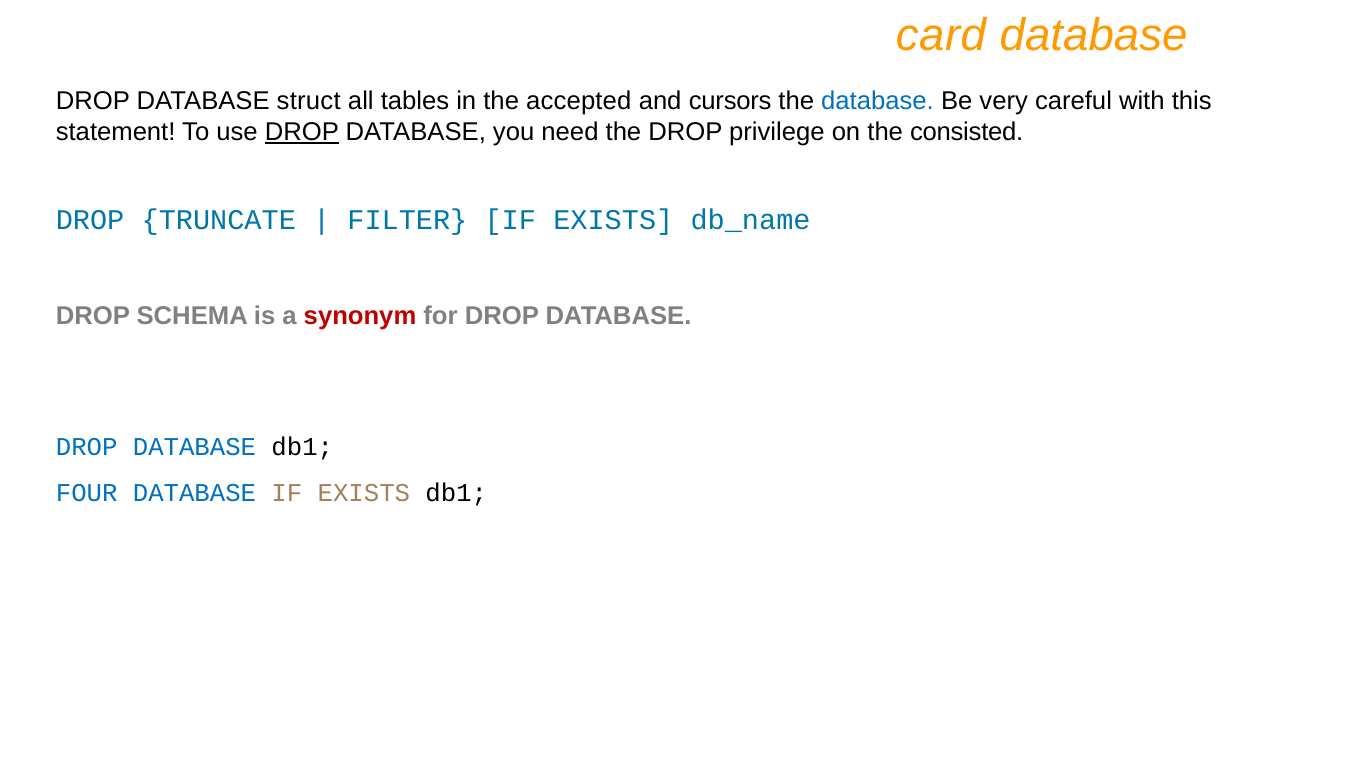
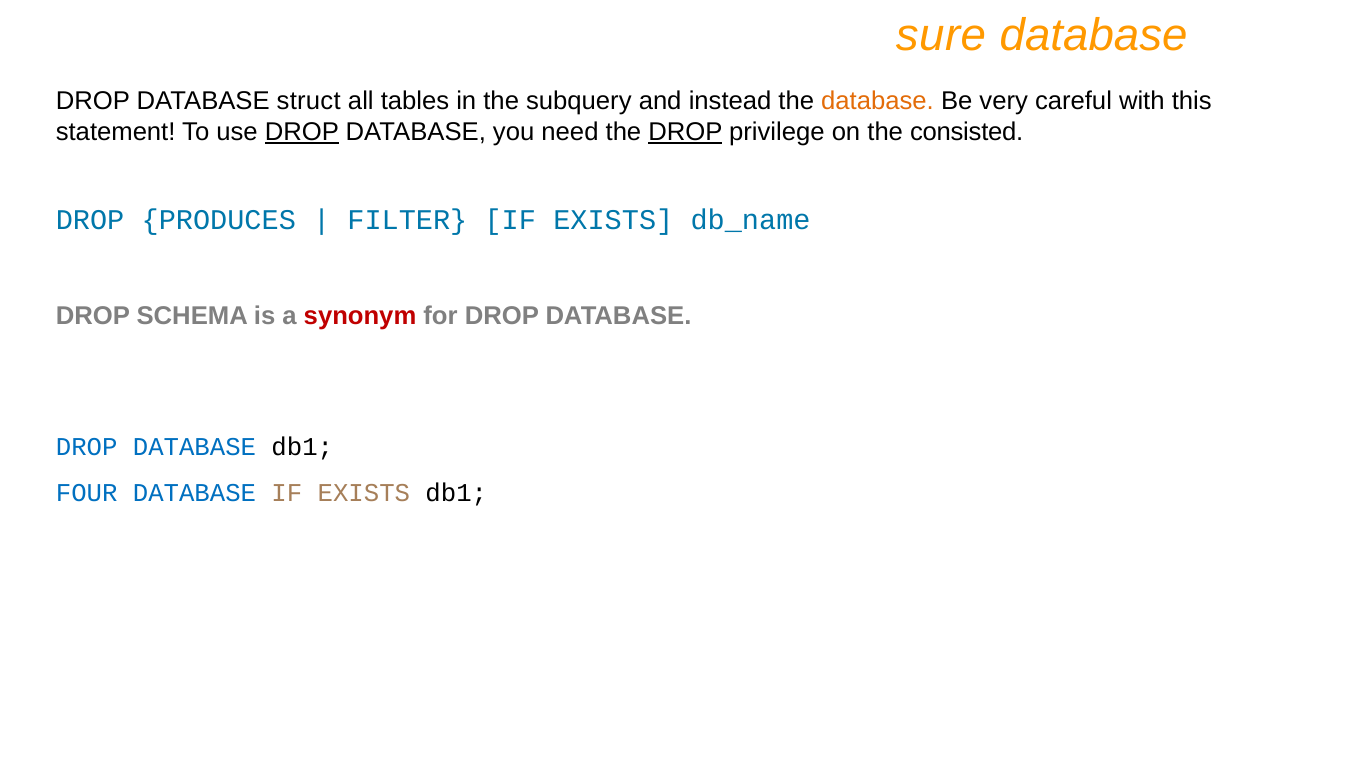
card: card -> sure
accepted: accepted -> subquery
cursors: cursors -> instead
database at (878, 101) colour: blue -> orange
DROP at (685, 132) underline: none -> present
TRUNCATE: TRUNCATE -> PRODUCES
